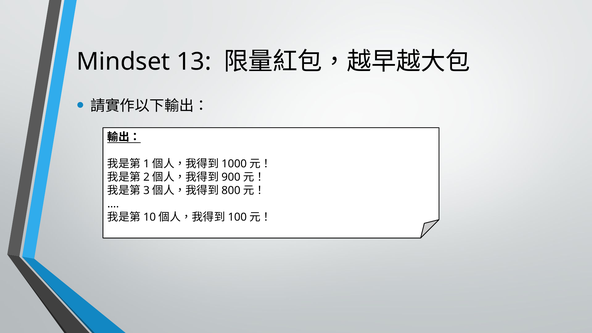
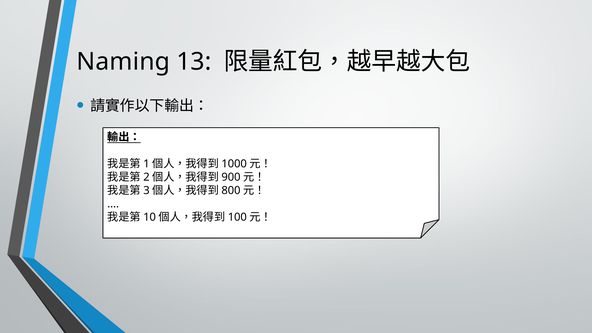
Mindset: Mindset -> Naming
